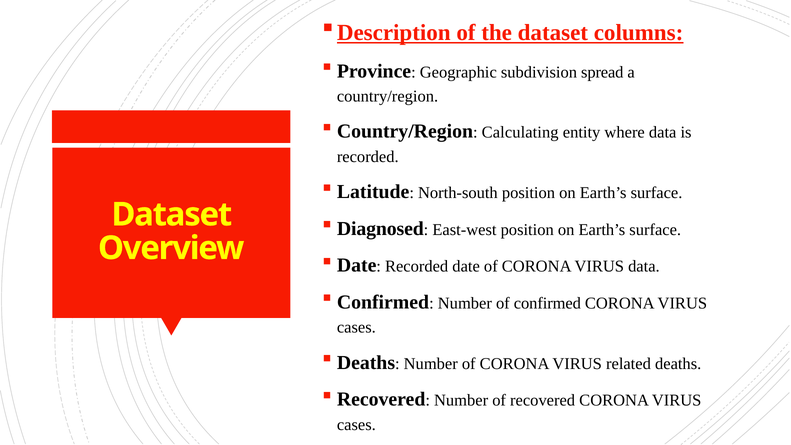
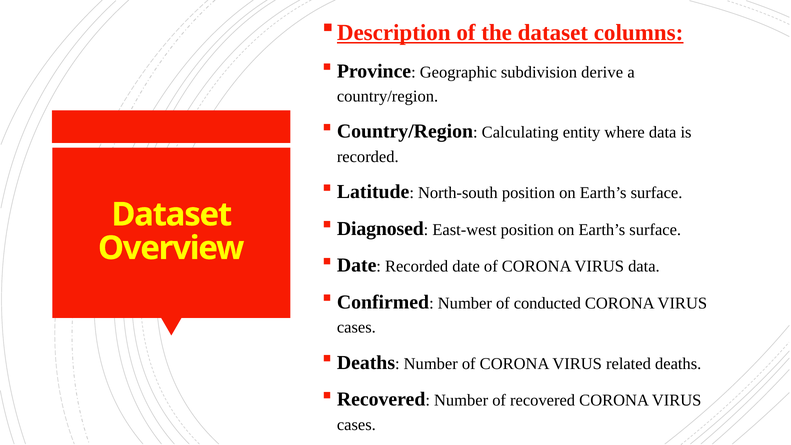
spread: spread -> derive
of confirmed: confirmed -> conducted
